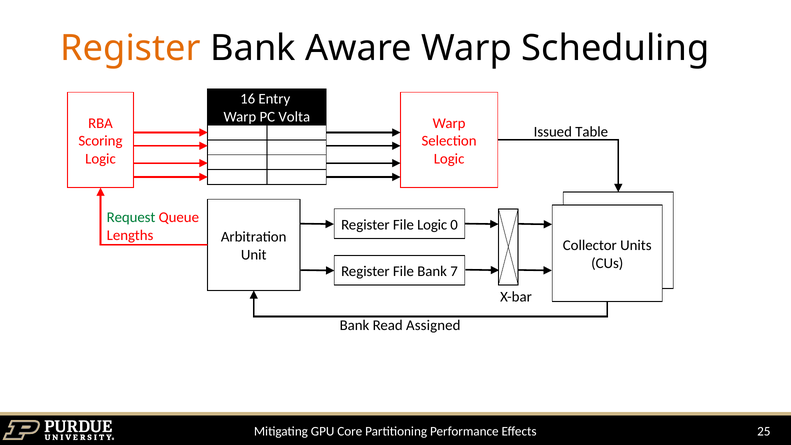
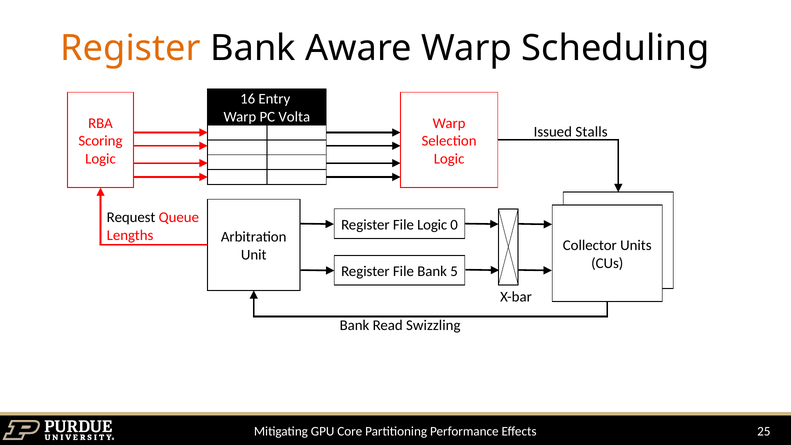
Table: Table -> Stalls
Request colour: green -> black
7: 7 -> 5
Assigned: Assigned -> Swizzling
